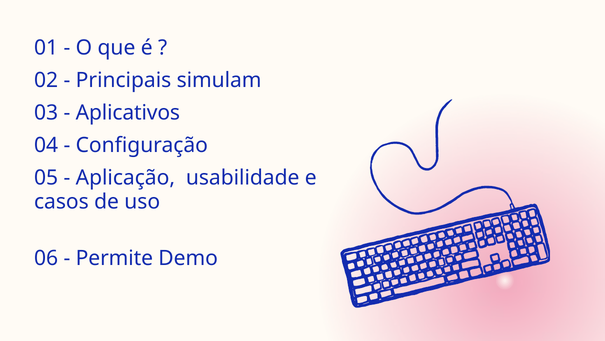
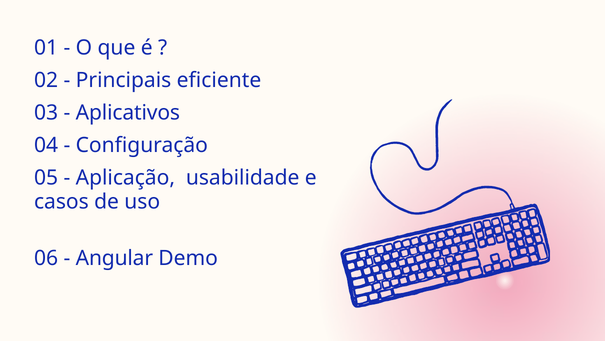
simulam: simulam -> eficiente
Permite: Permite -> Angular
